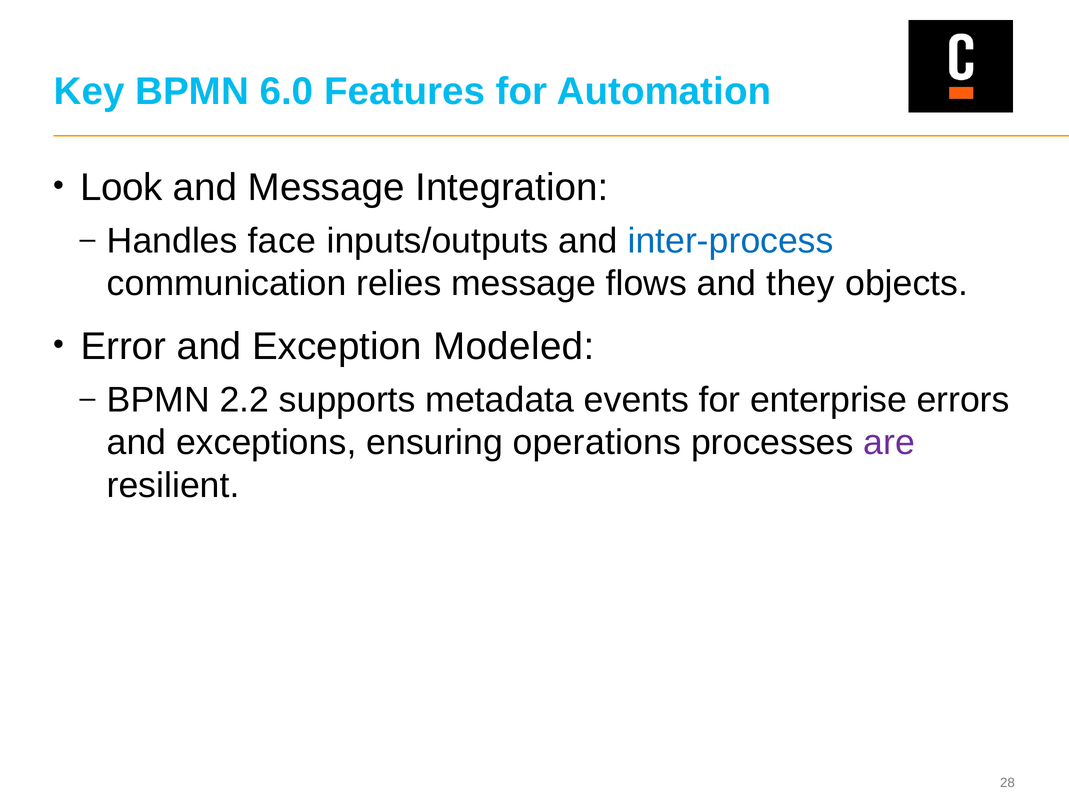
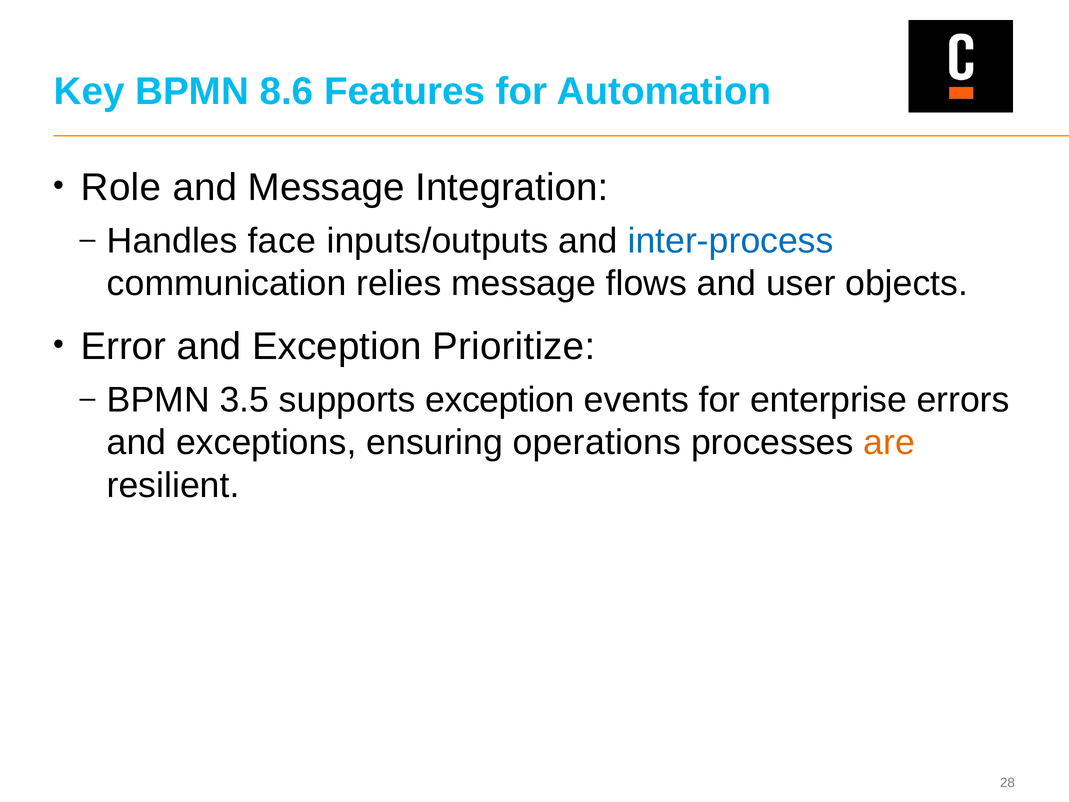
6.0: 6.0 -> 8.6
Look: Look -> Role
they: they -> user
Modeled: Modeled -> Prioritize
2.2: 2.2 -> 3.5
supports metadata: metadata -> exception
are colour: purple -> orange
